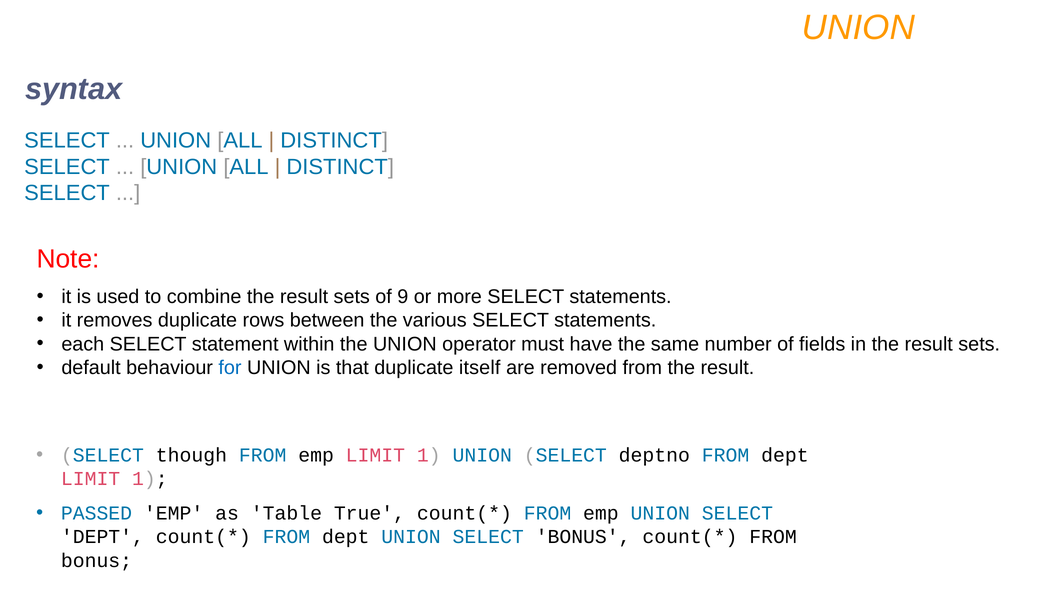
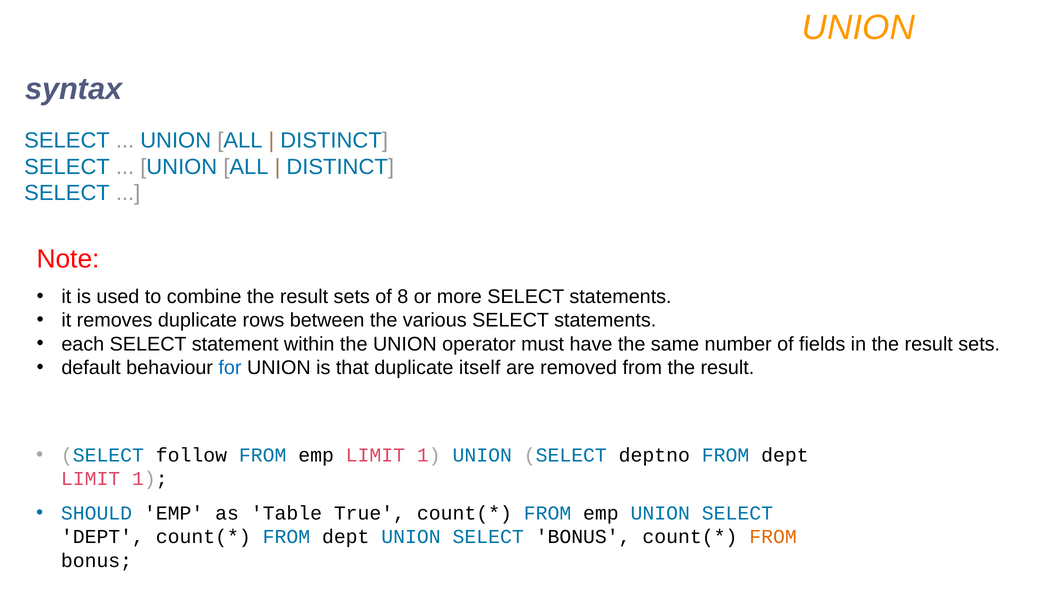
9: 9 -> 8
though: though -> follow
PASSED: PASSED -> SHOULD
FROM at (773, 537) colour: black -> orange
